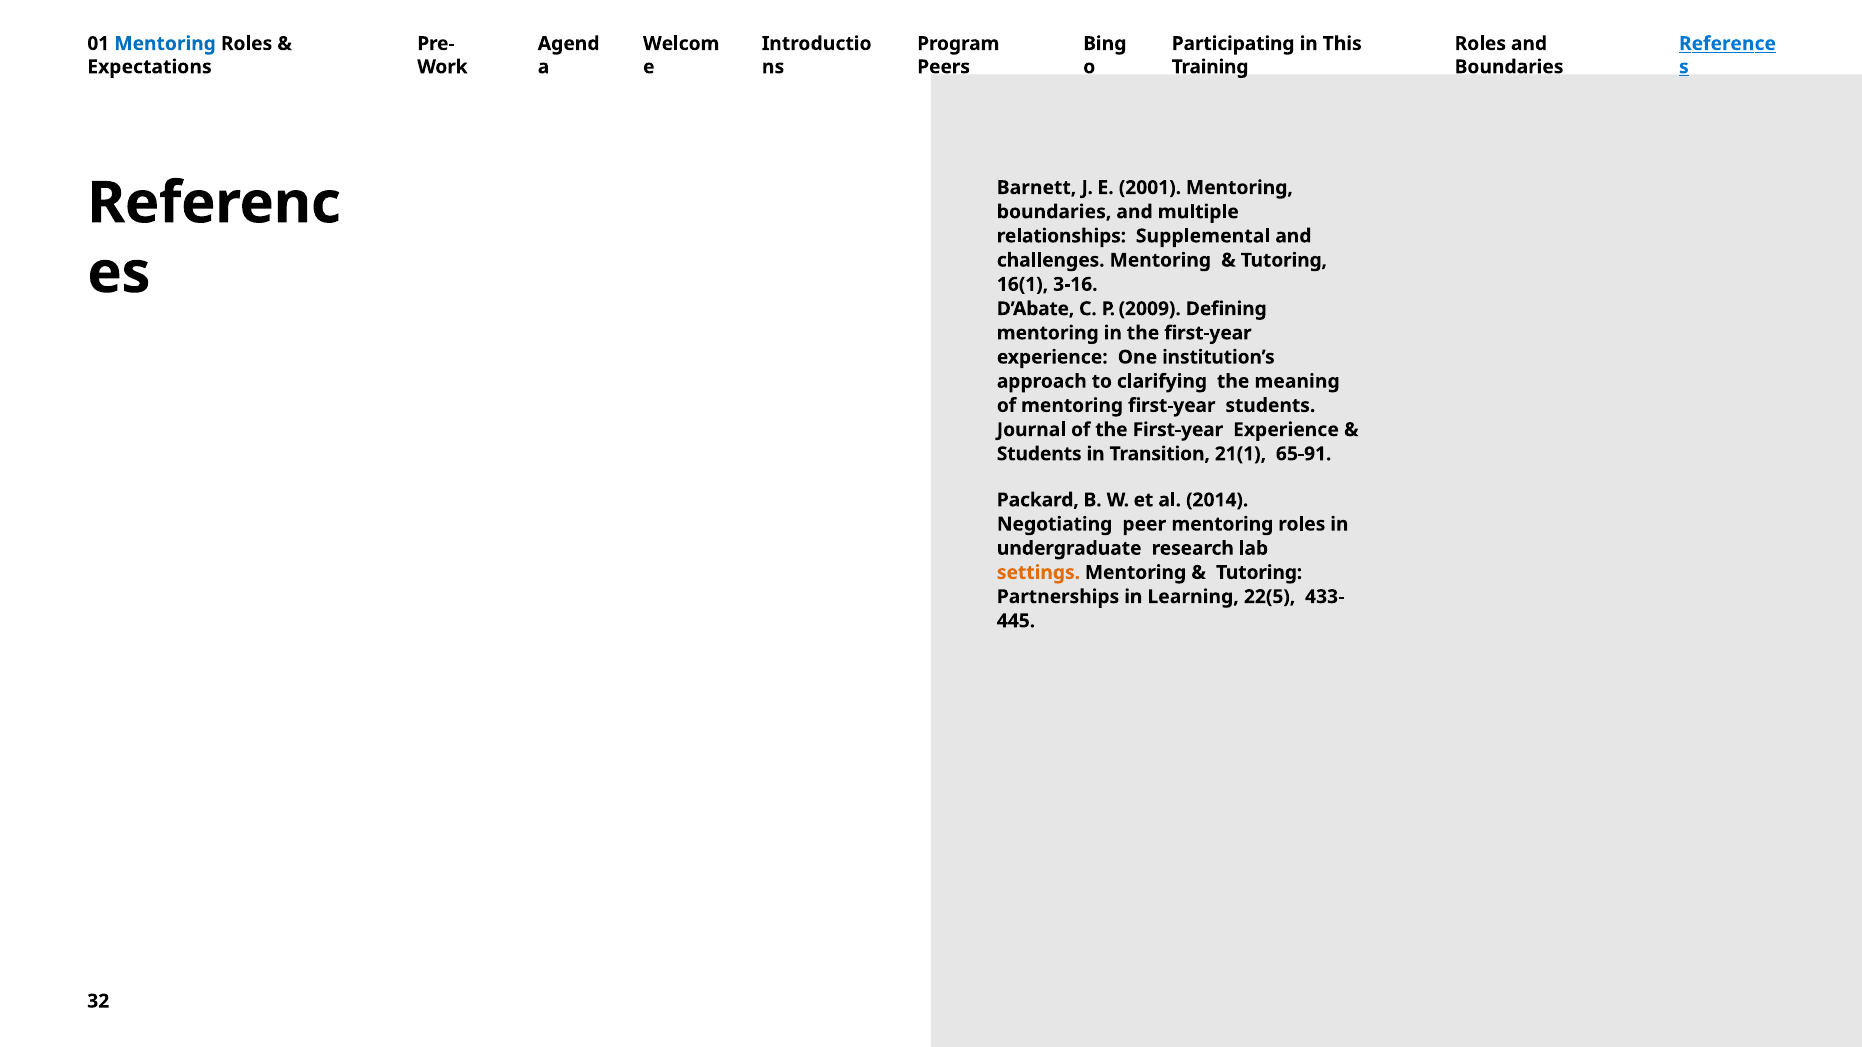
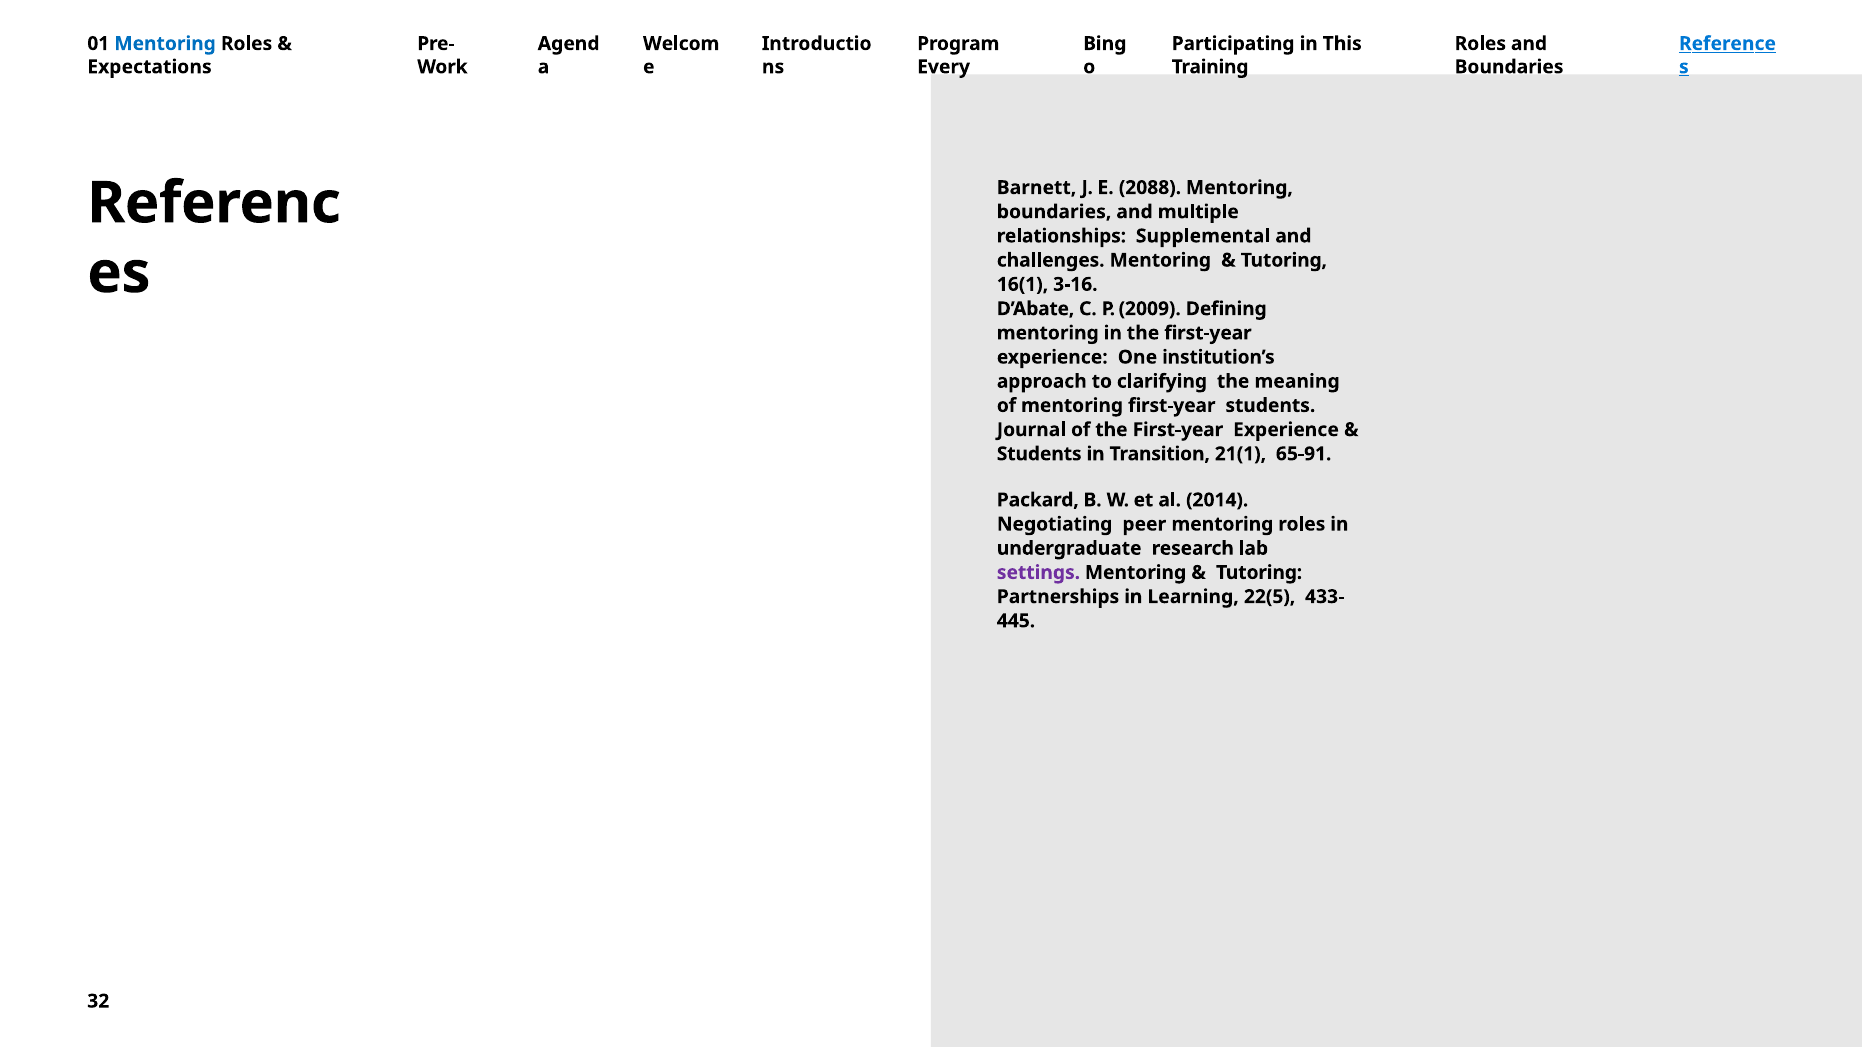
Peers: Peers -> Every
2001: 2001 -> 2088
settings colour: orange -> purple
